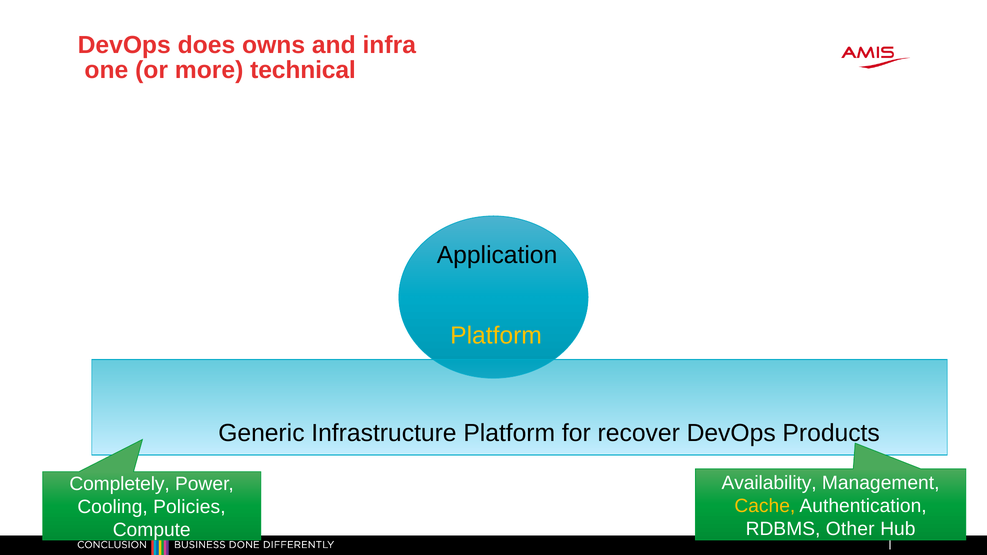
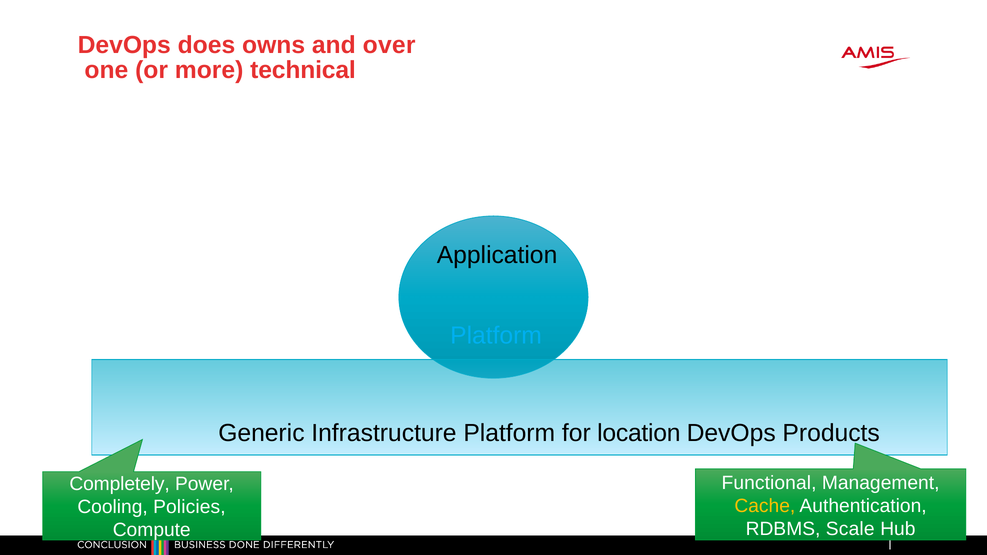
infra: infra -> over
Platform at (496, 336) colour: yellow -> light blue
recover: recover -> location
Availability: Availability -> Functional
Other: Other -> Scale
